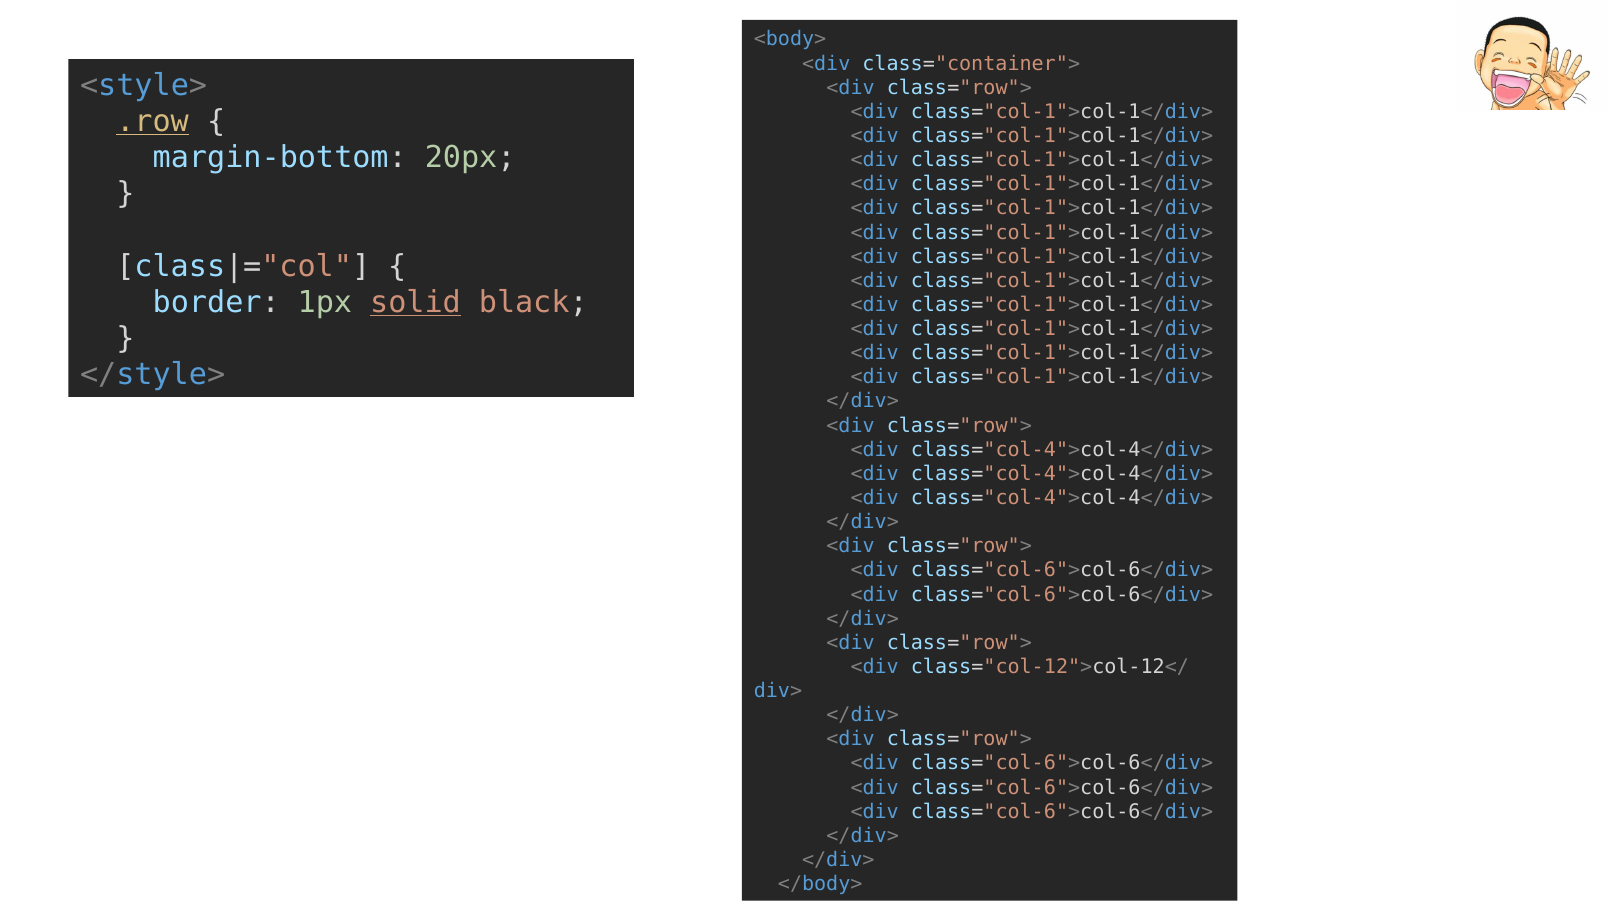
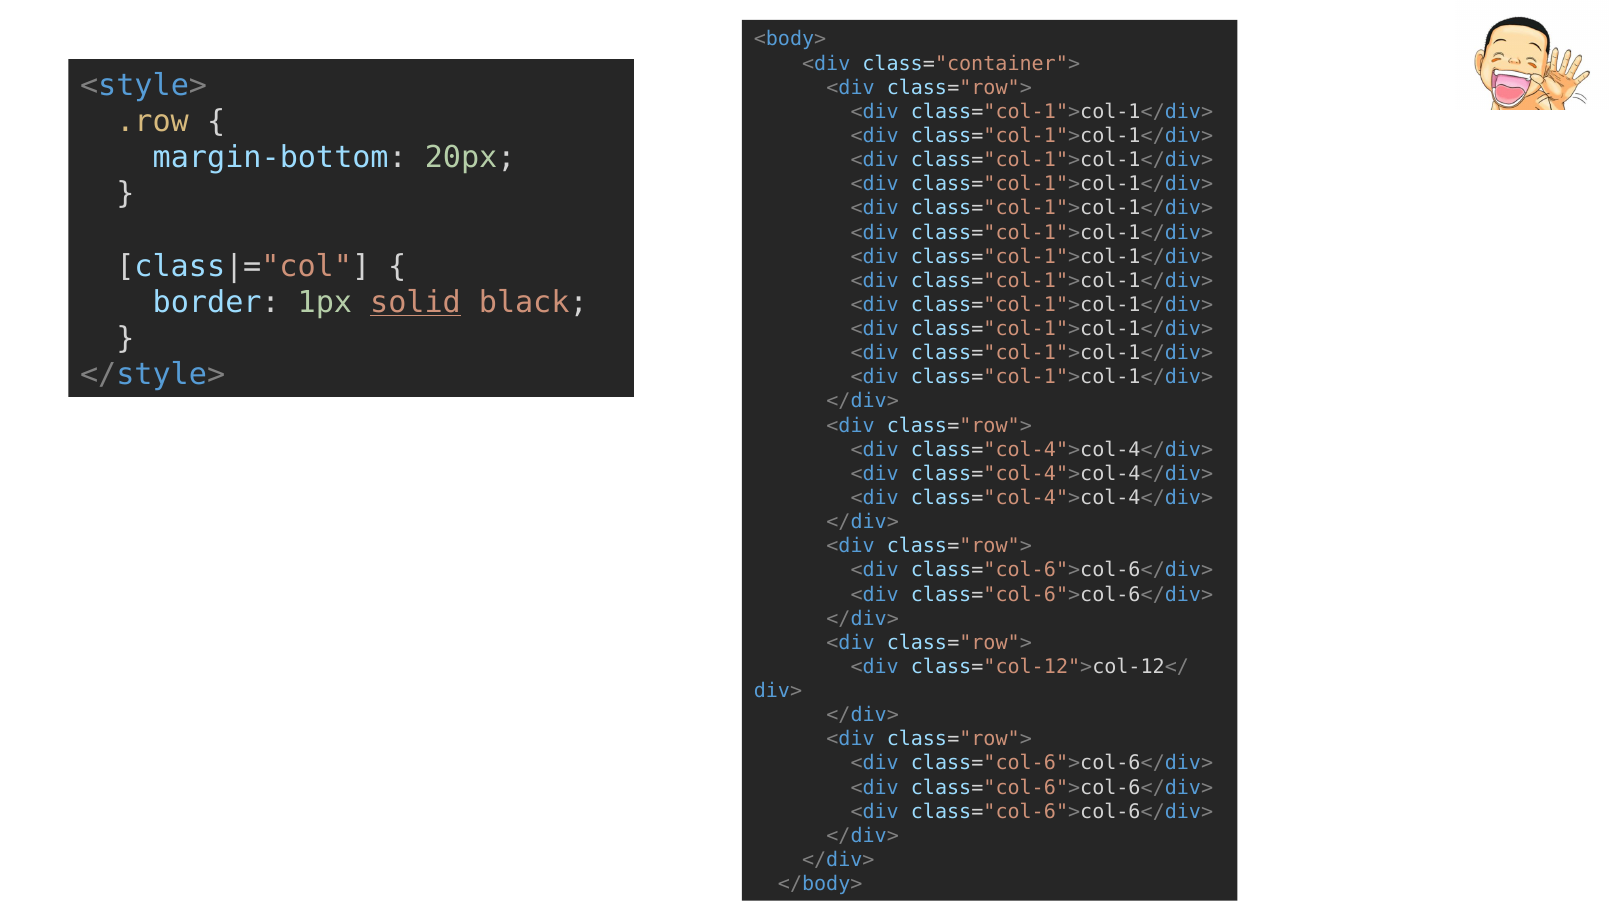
.row underline: present -> none
